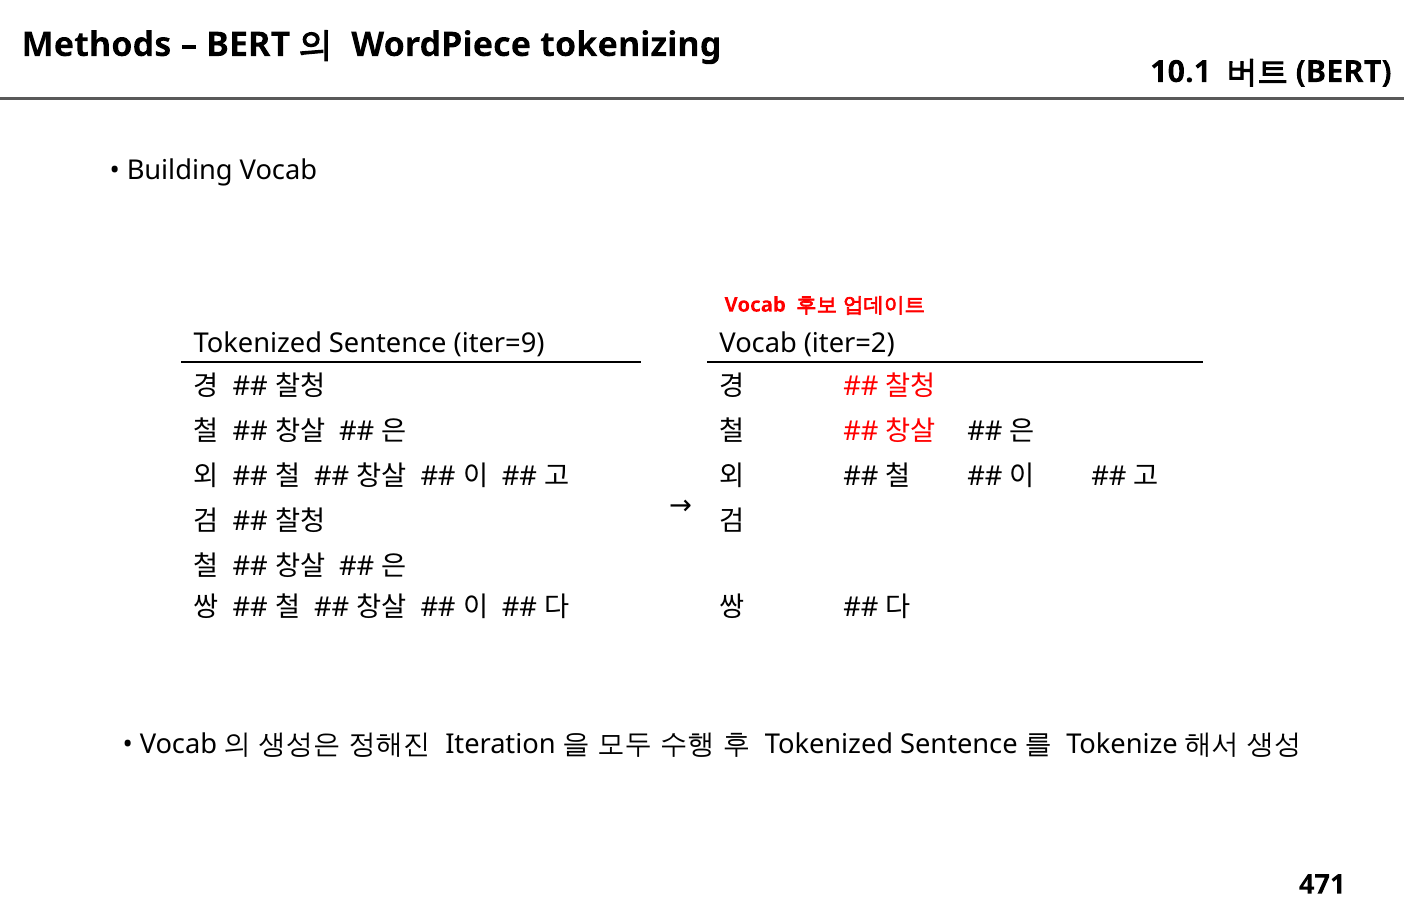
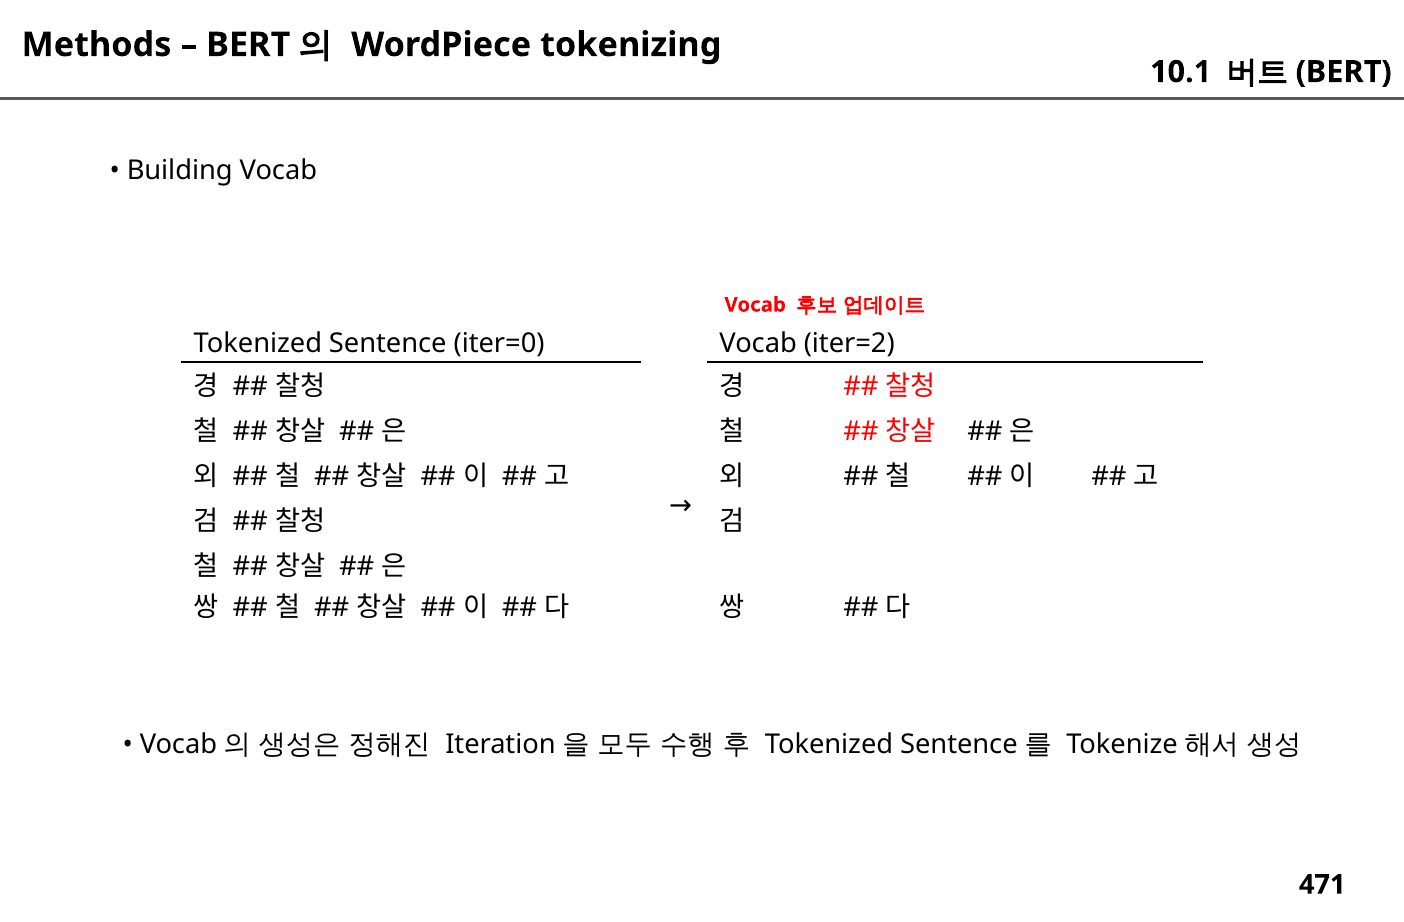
iter=9: iter=9 -> iter=0
